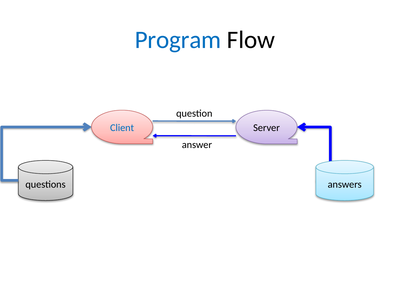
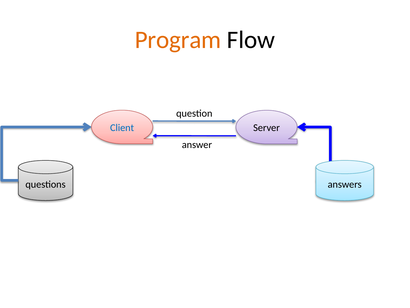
Program colour: blue -> orange
